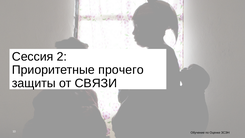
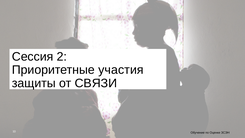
прочего: прочего -> участия
